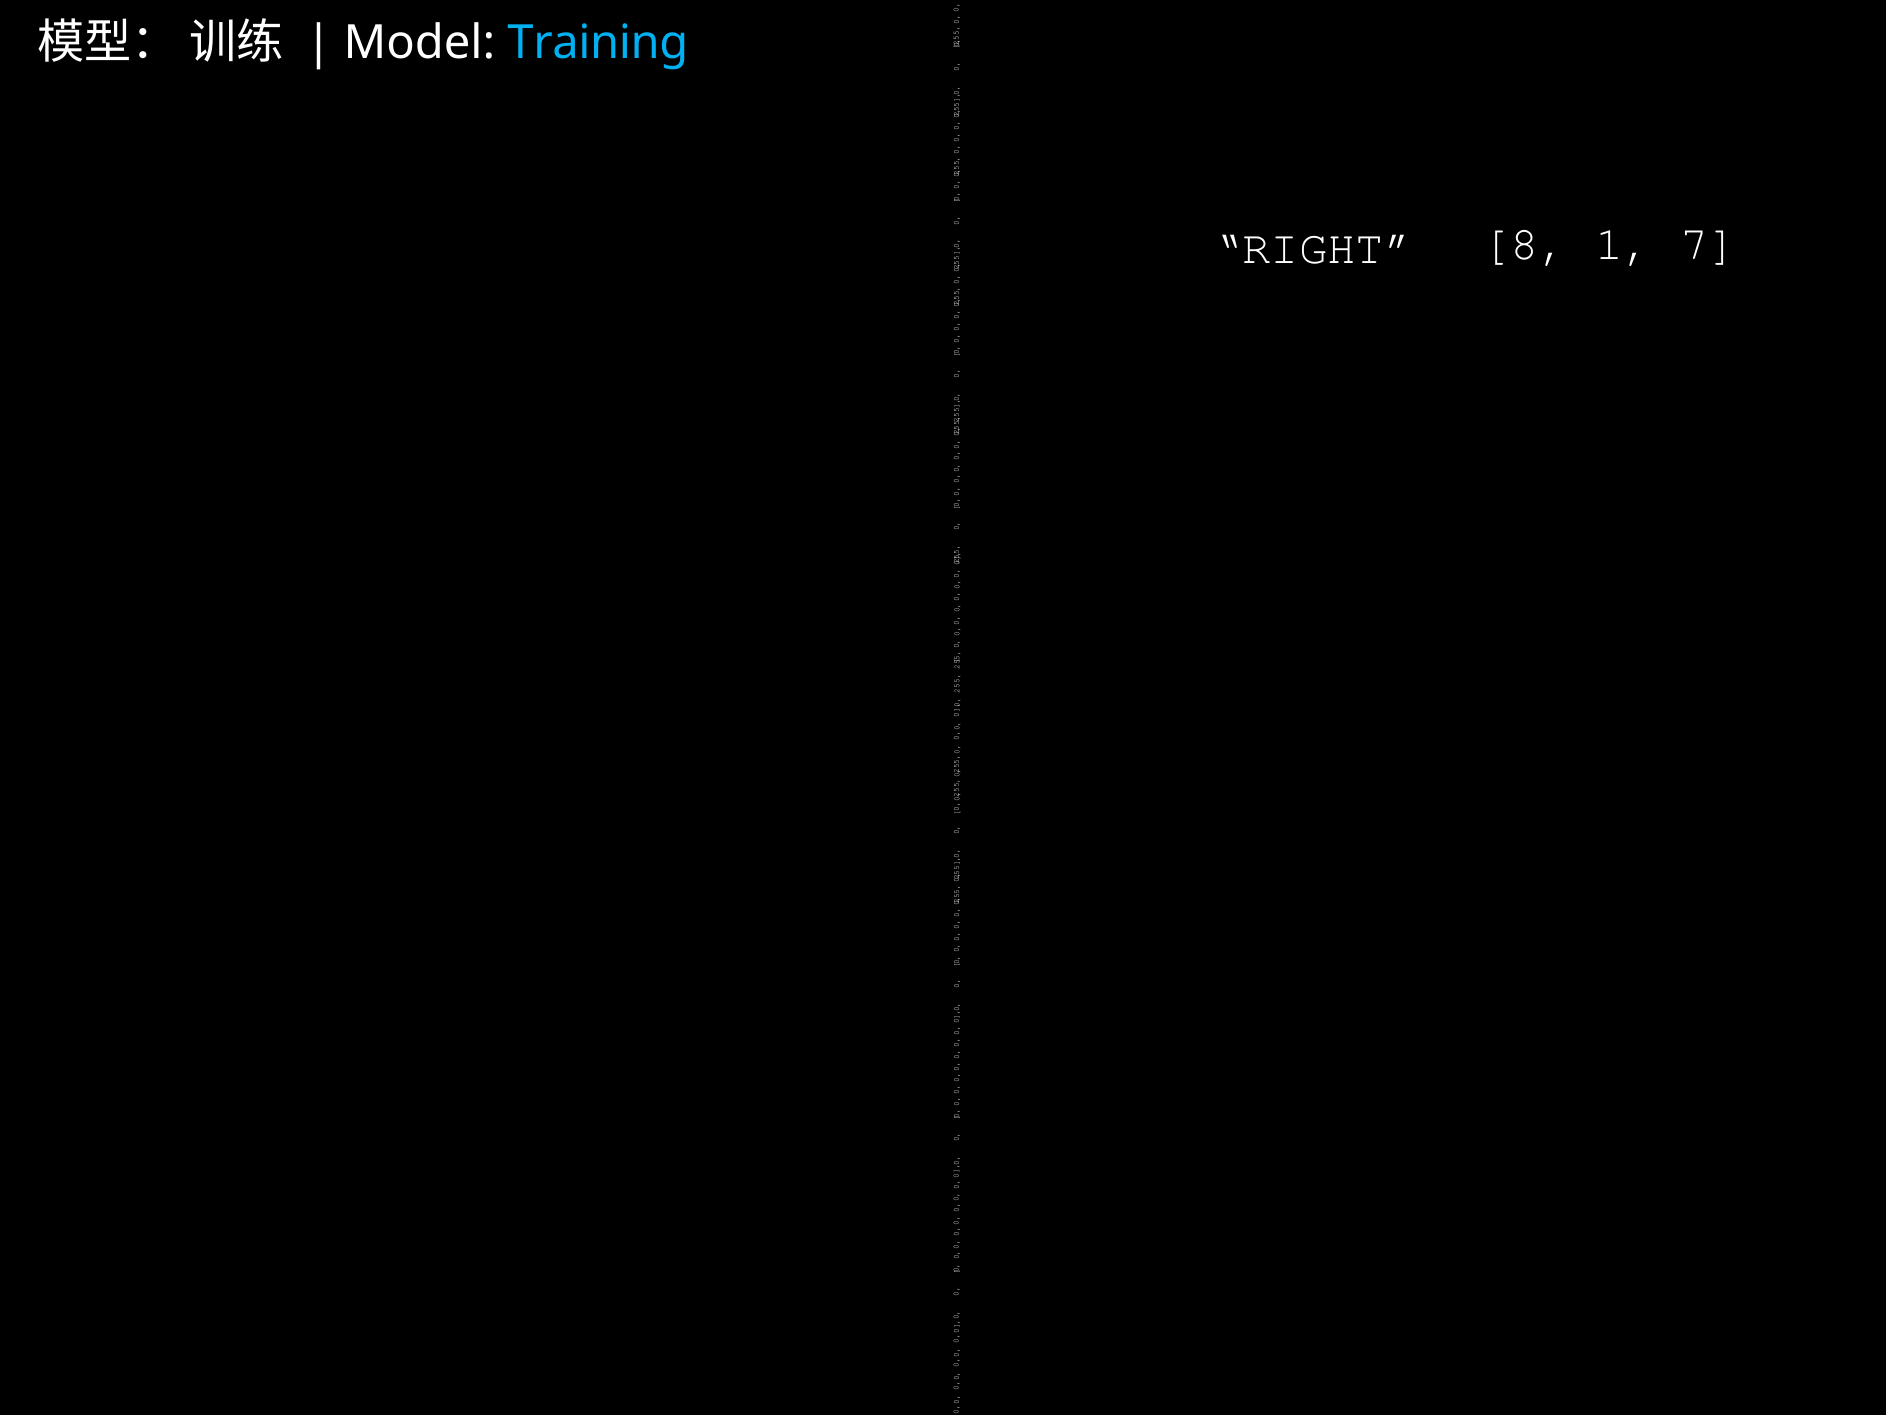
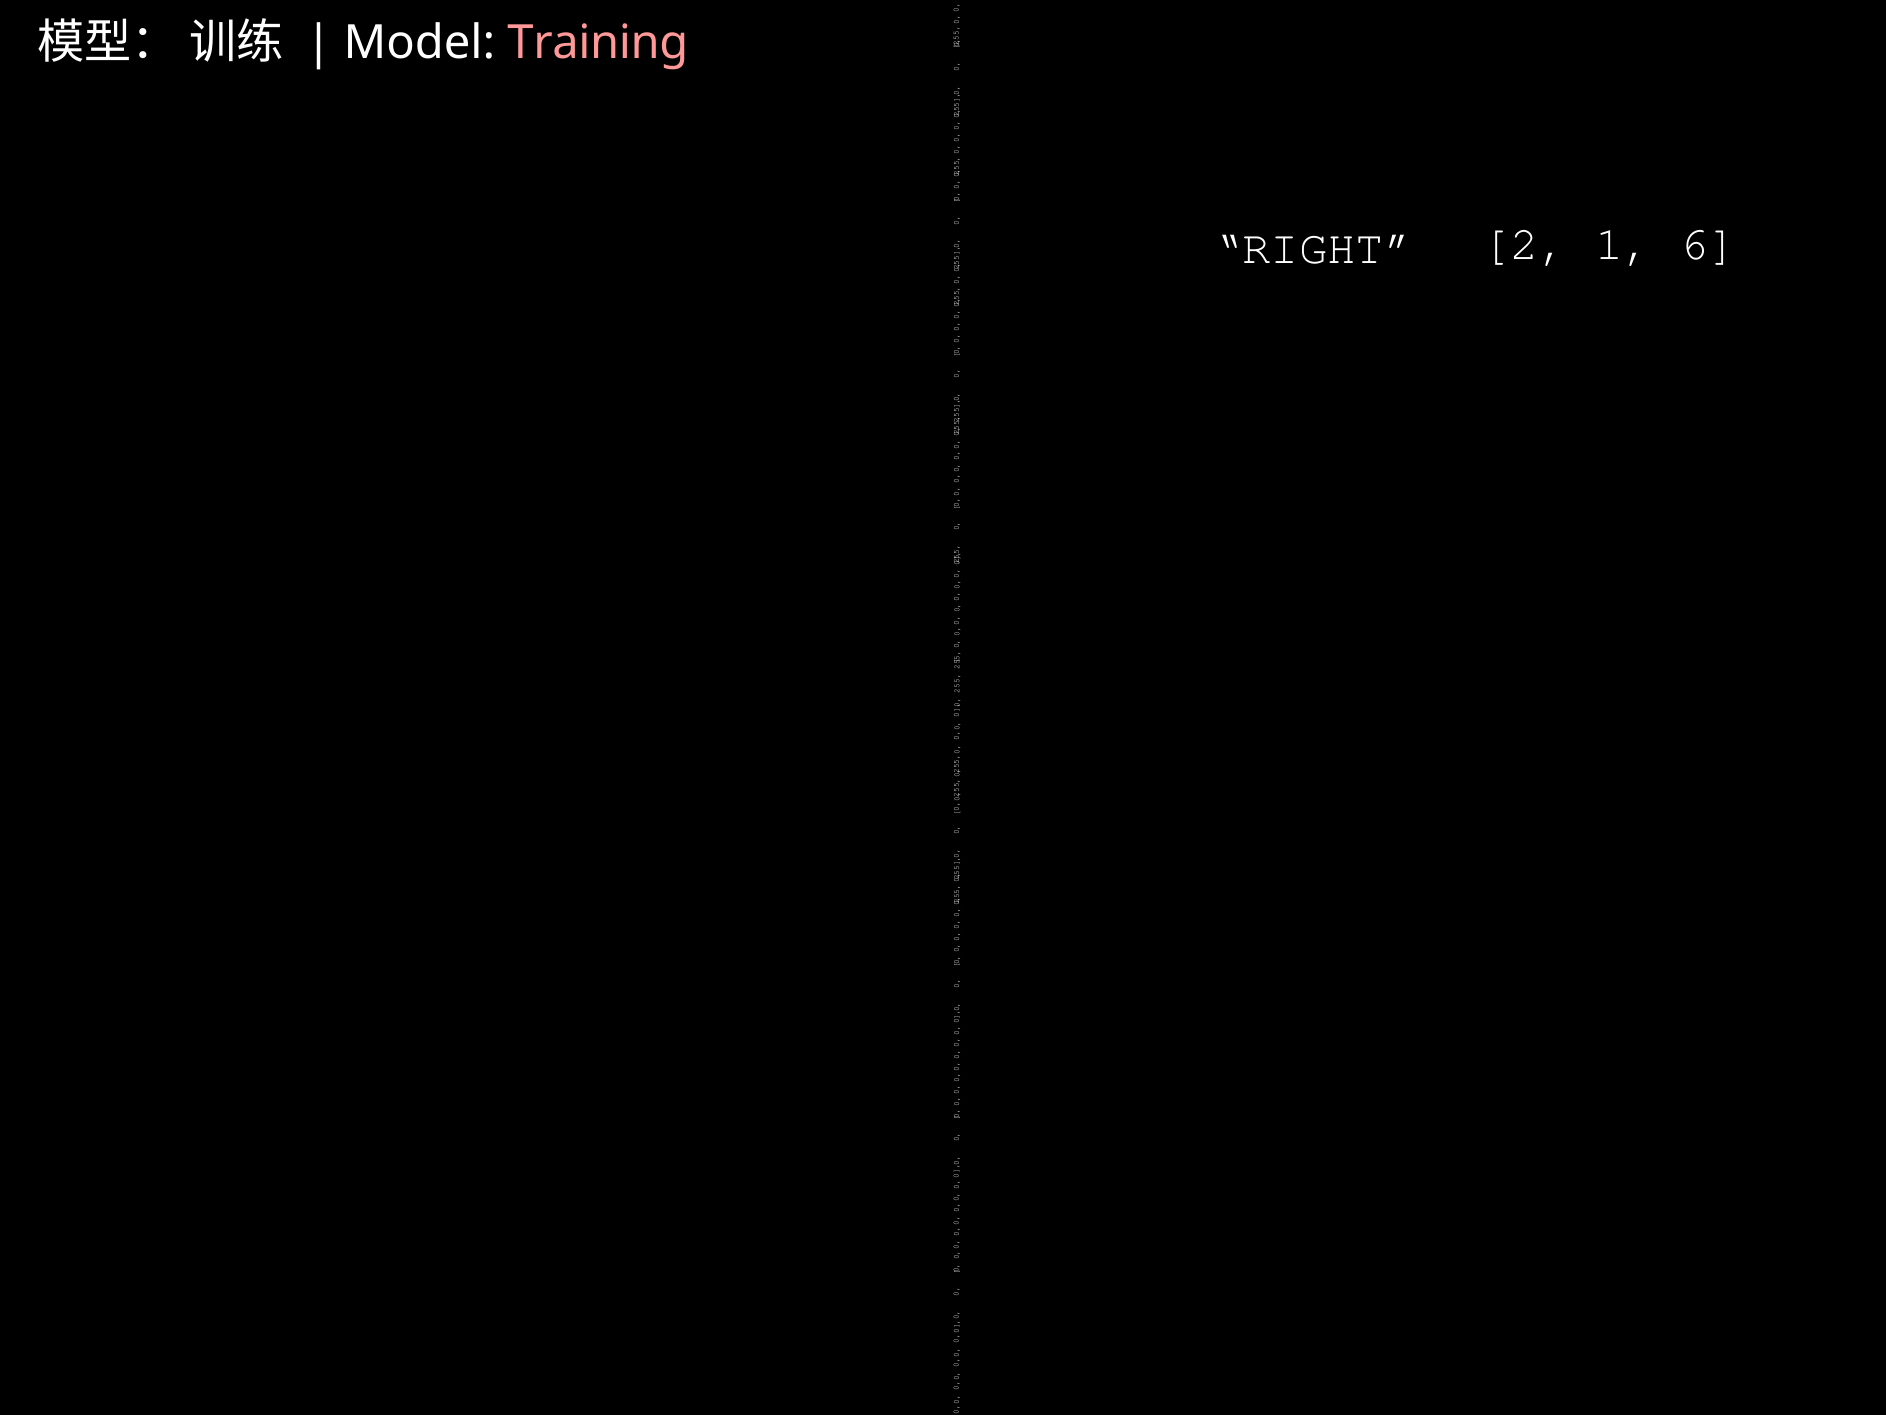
Training colour: light blue -> pink
8: 8 -> 2
7: 7 -> 6
